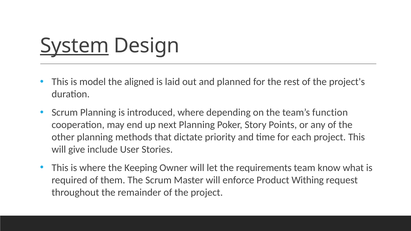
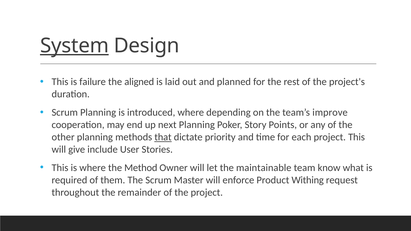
model: model -> failure
function: function -> improve
that underline: none -> present
Keeping: Keeping -> Method
requirements: requirements -> maintainable
